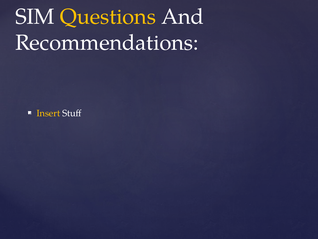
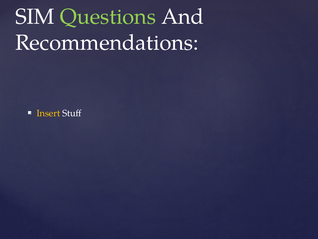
Questions colour: yellow -> light green
